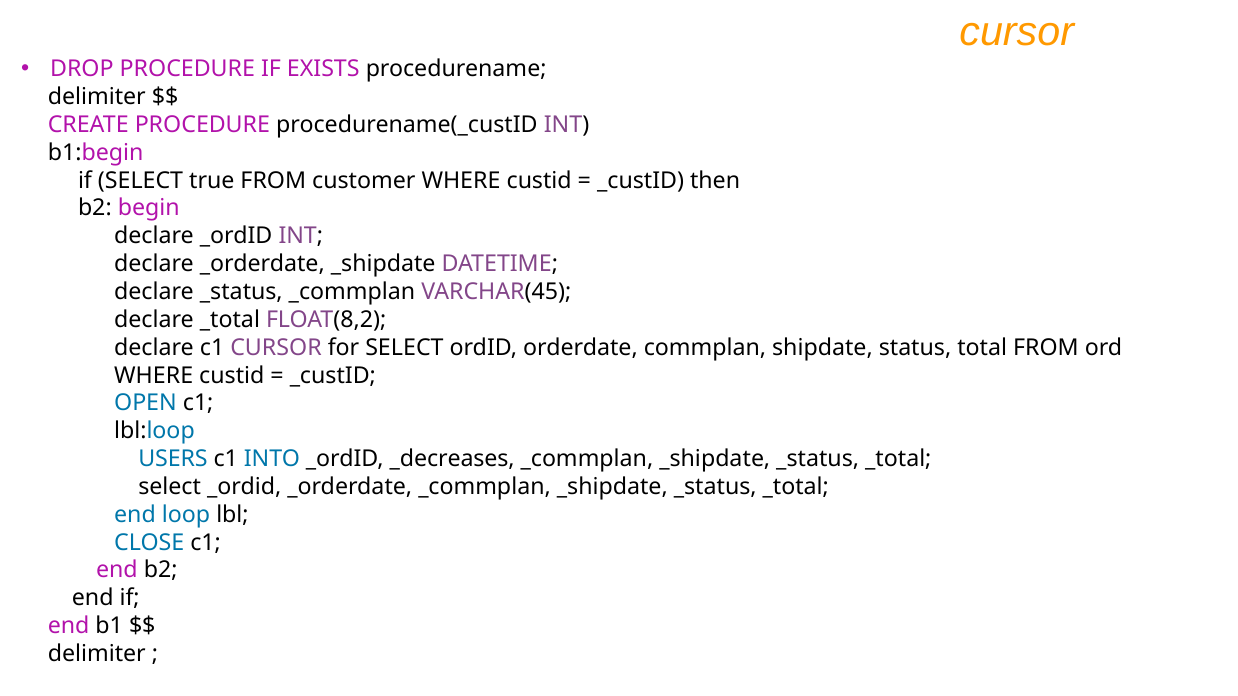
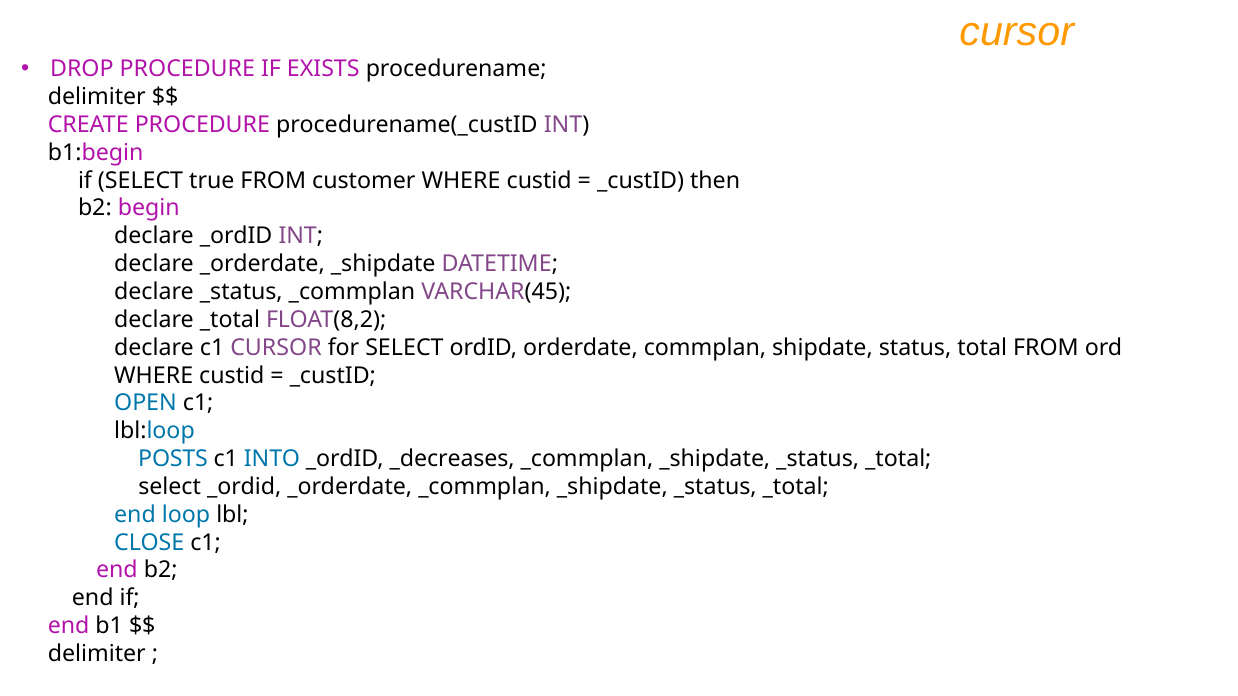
USERS: USERS -> POSTS
